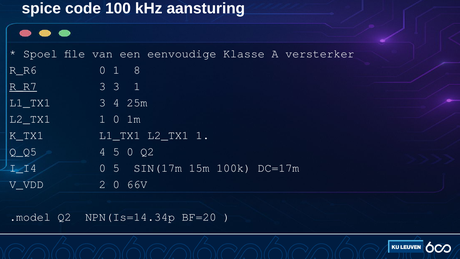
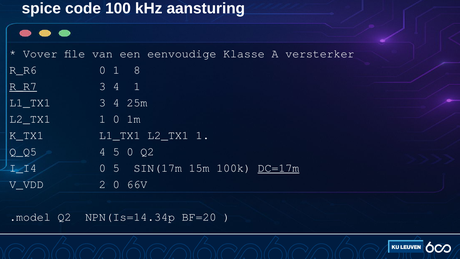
Spoel: Spoel -> Vover
3 at (116, 86): 3 -> 4
DC=17m underline: none -> present
